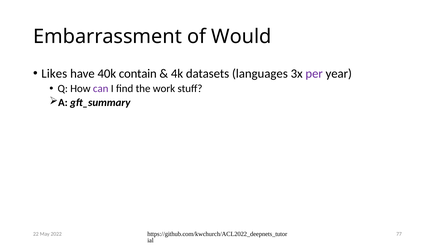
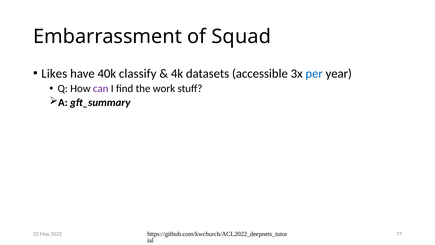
Would: Would -> Squad
contain: contain -> classify
languages: languages -> accessible
per colour: purple -> blue
